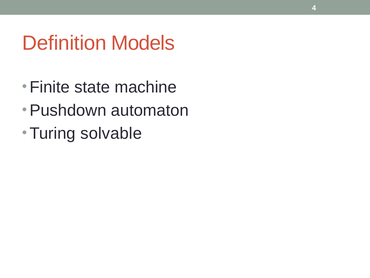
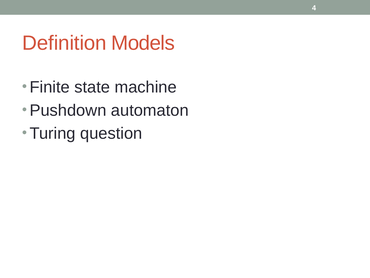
solvable: solvable -> question
